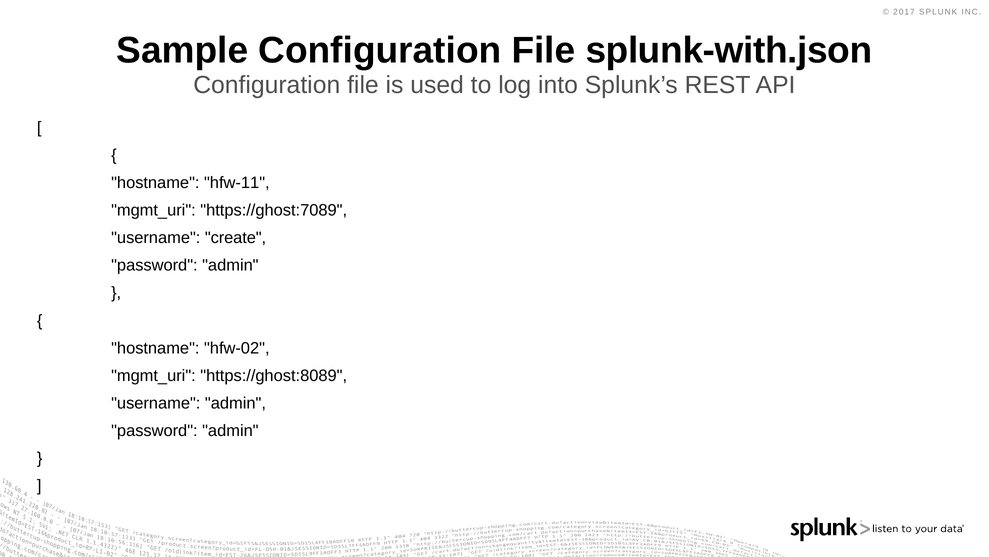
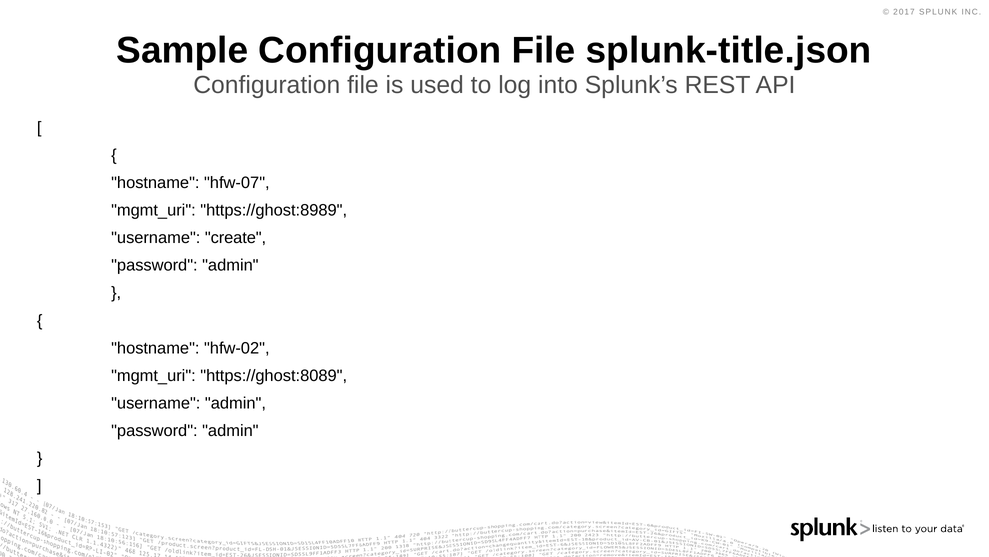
splunk-with.json: splunk-with.json -> splunk-title.json
hfw-11: hfw-11 -> hfw-07
https://ghost:7089: https://ghost:7089 -> https://ghost:8989
